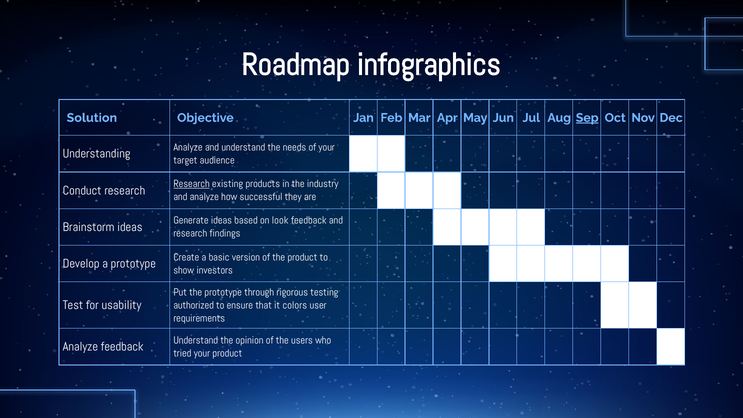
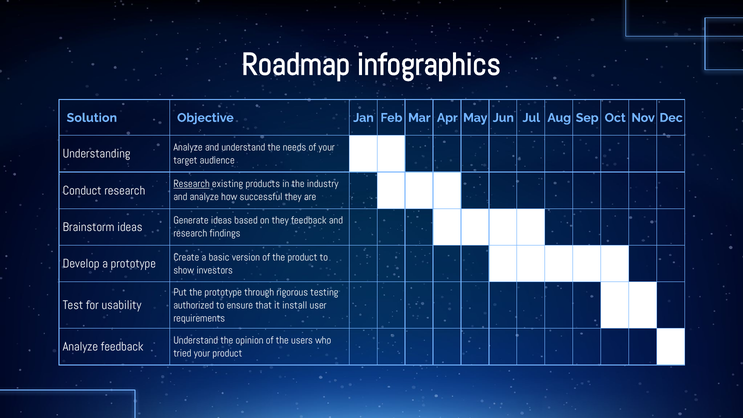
Sep underline: present -> none
on look: look -> they
colors: colors -> install
